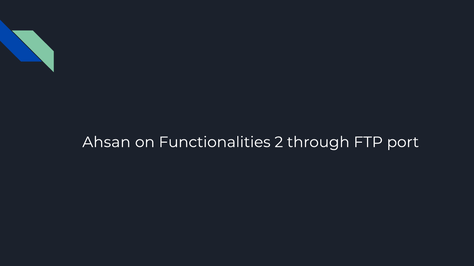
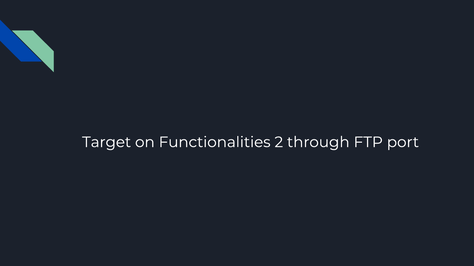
Ahsan: Ahsan -> Target
